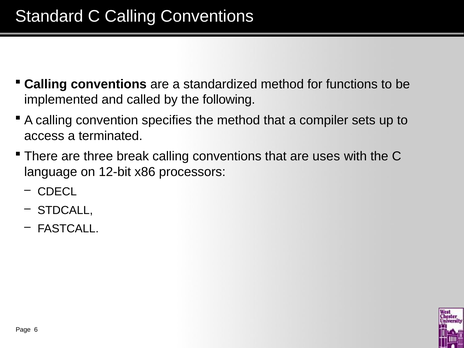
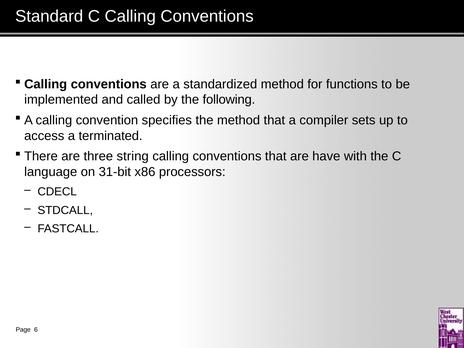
break: break -> string
uses: uses -> have
12-bit: 12-bit -> 31-bit
